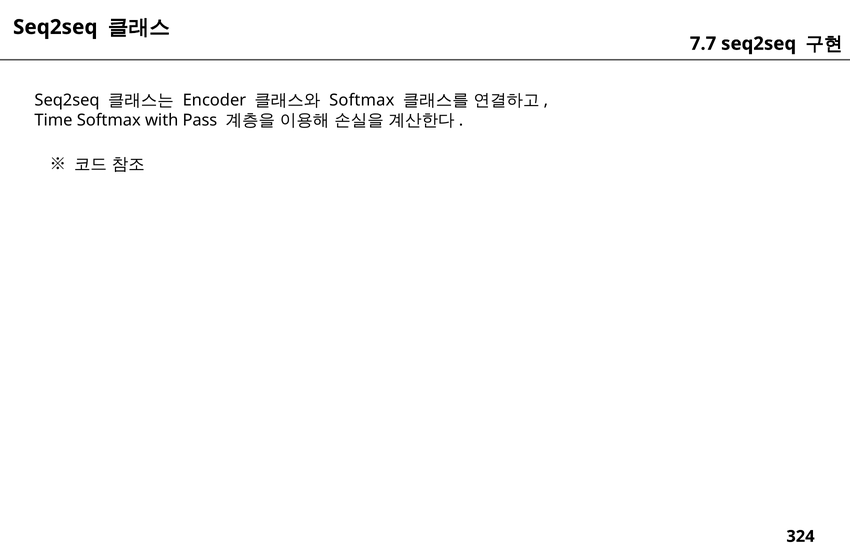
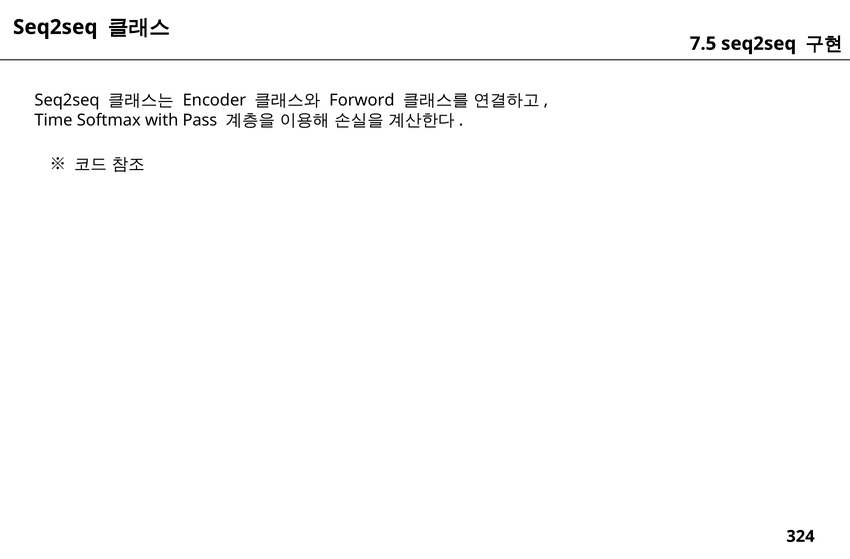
7.7: 7.7 -> 7.5
Softmax at (362, 100): Softmax -> Forword
